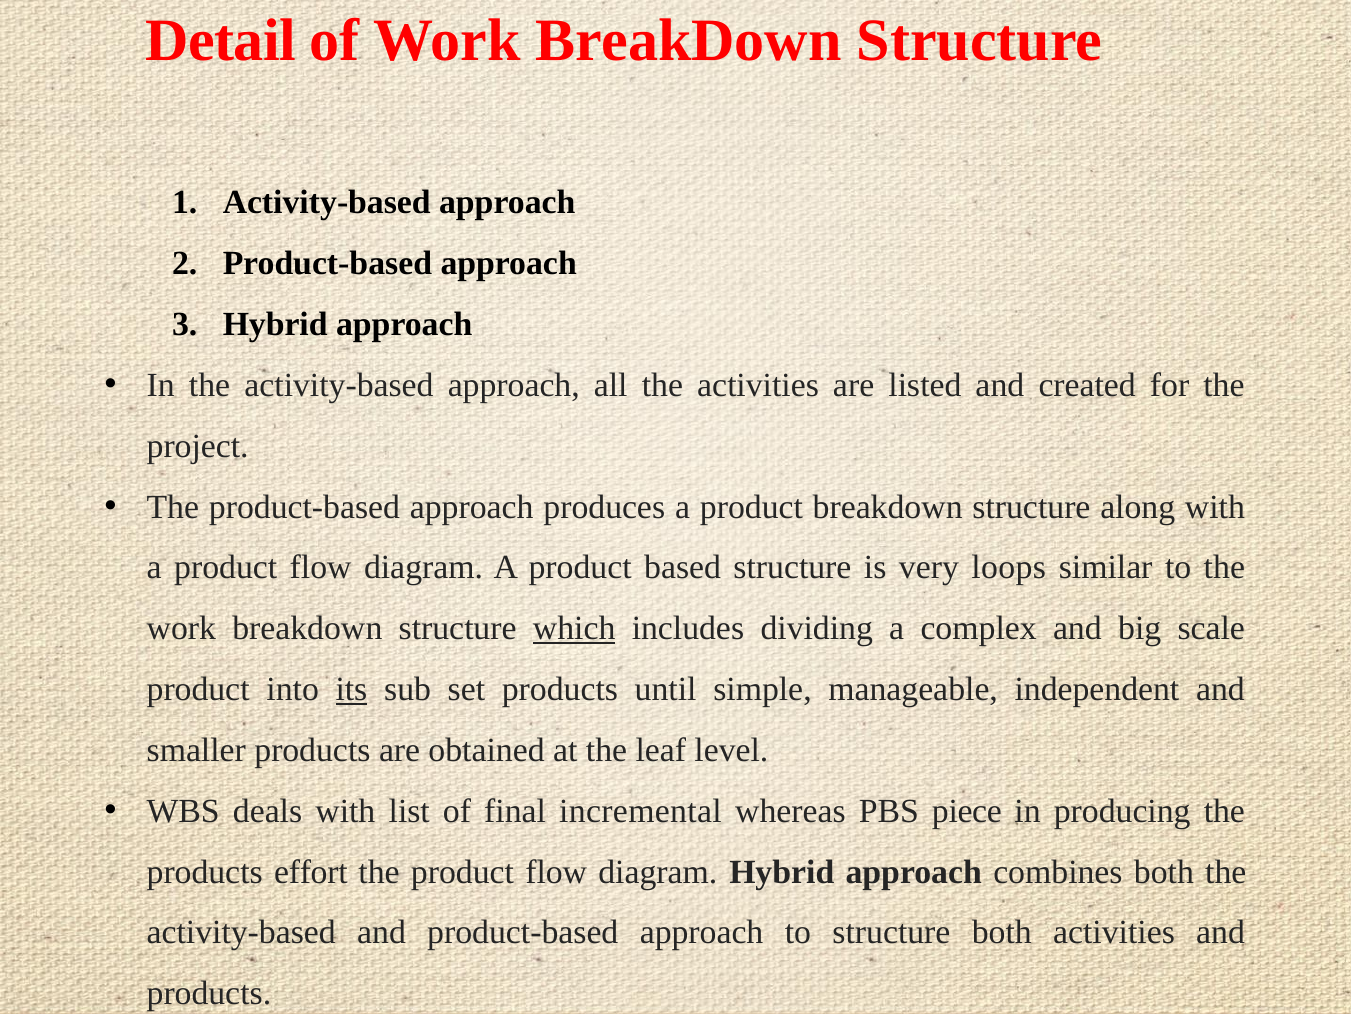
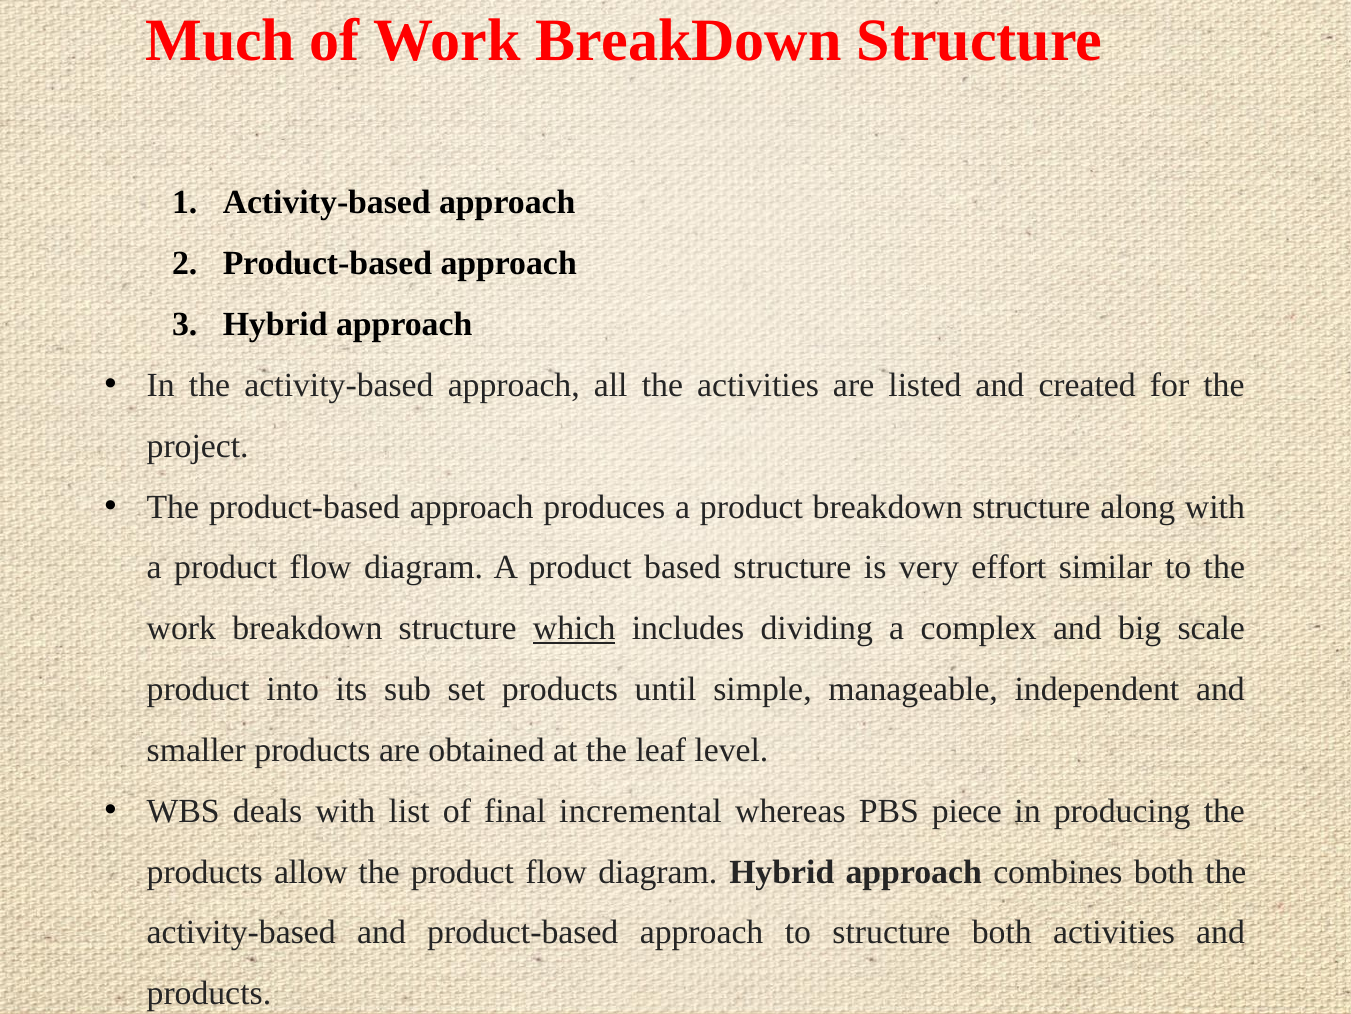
Detail: Detail -> Much
loops: loops -> effort
its underline: present -> none
effort: effort -> allow
